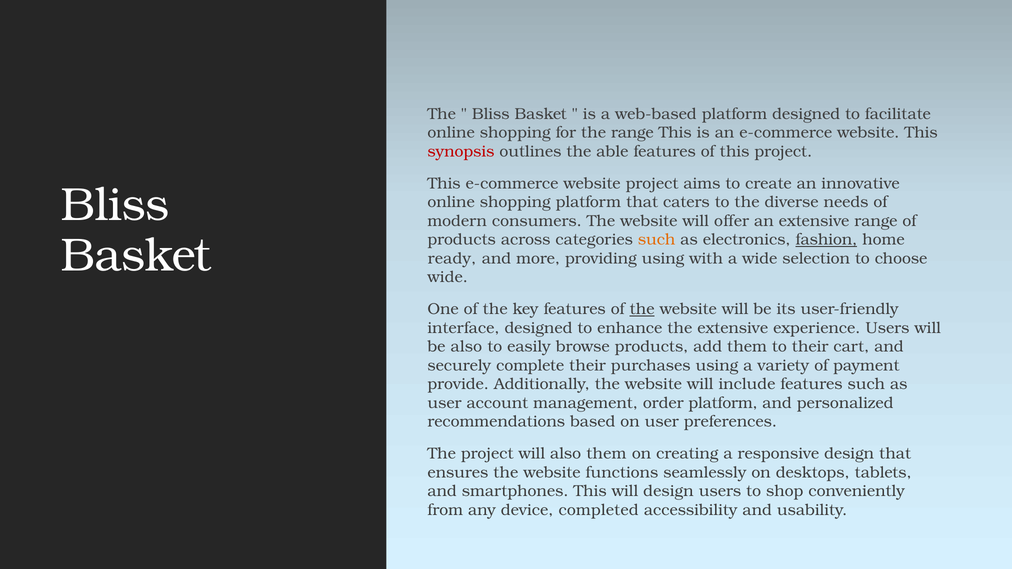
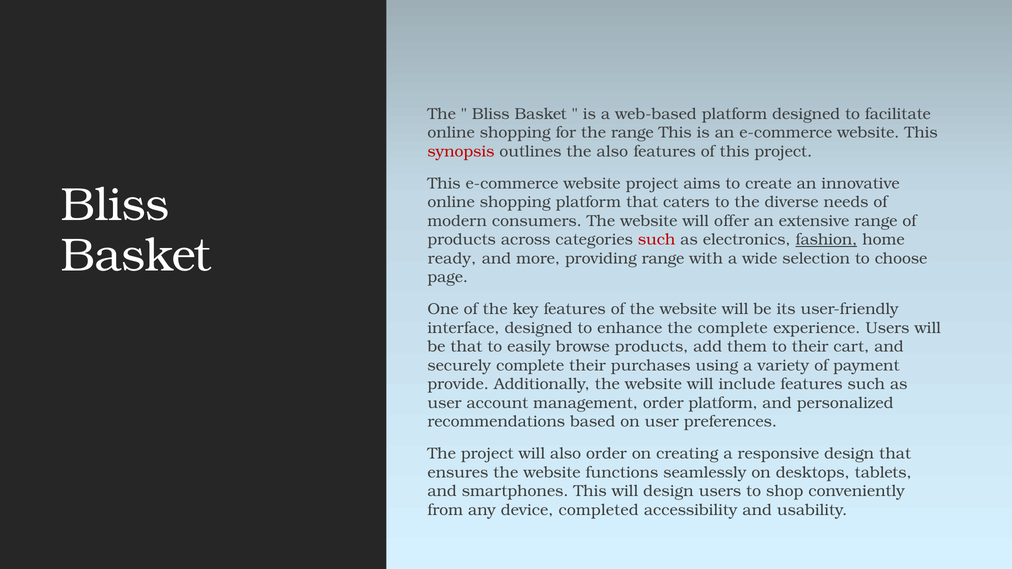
the able: able -> also
such at (657, 240) colour: orange -> red
providing using: using -> range
wide at (448, 277): wide -> page
the at (642, 309) underline: present -> none
the extensive: extensive -> complete
be also: also -> that
also them: them -> order
